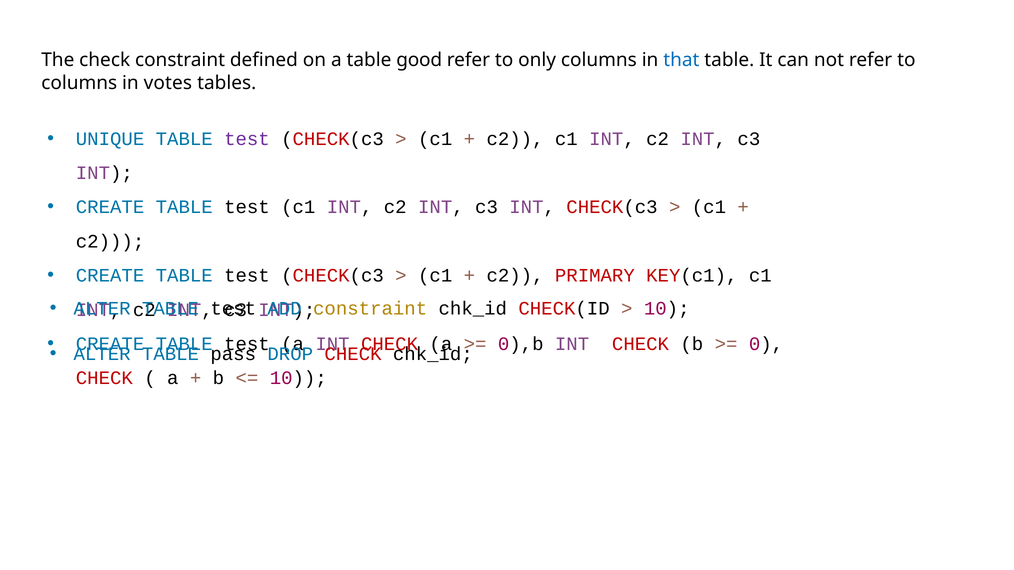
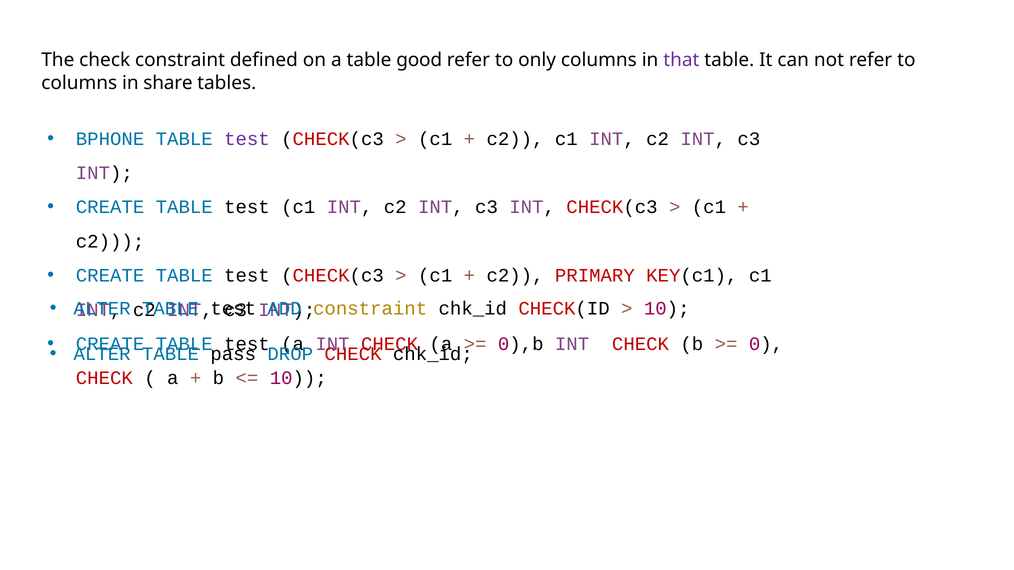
that colour: blue -> purple
votes: votes -> share
UNIQUE: UNIQUE -> BPHONE
